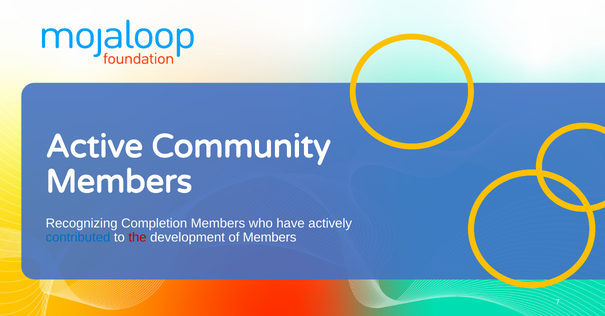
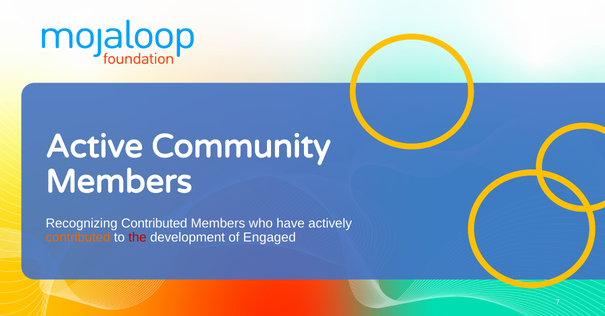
Recognizing Completion: Completion -> Contributed
contributed at (78, 237) colour: blue -> orange
of Members: Members -> Engaged
